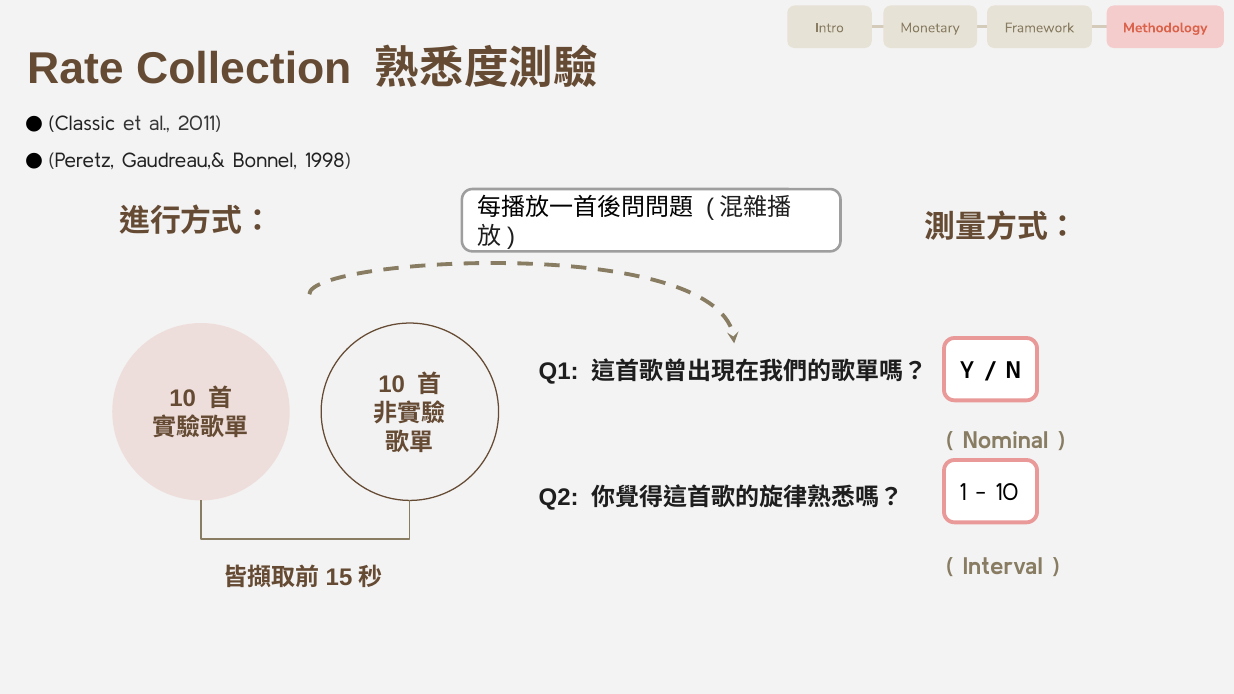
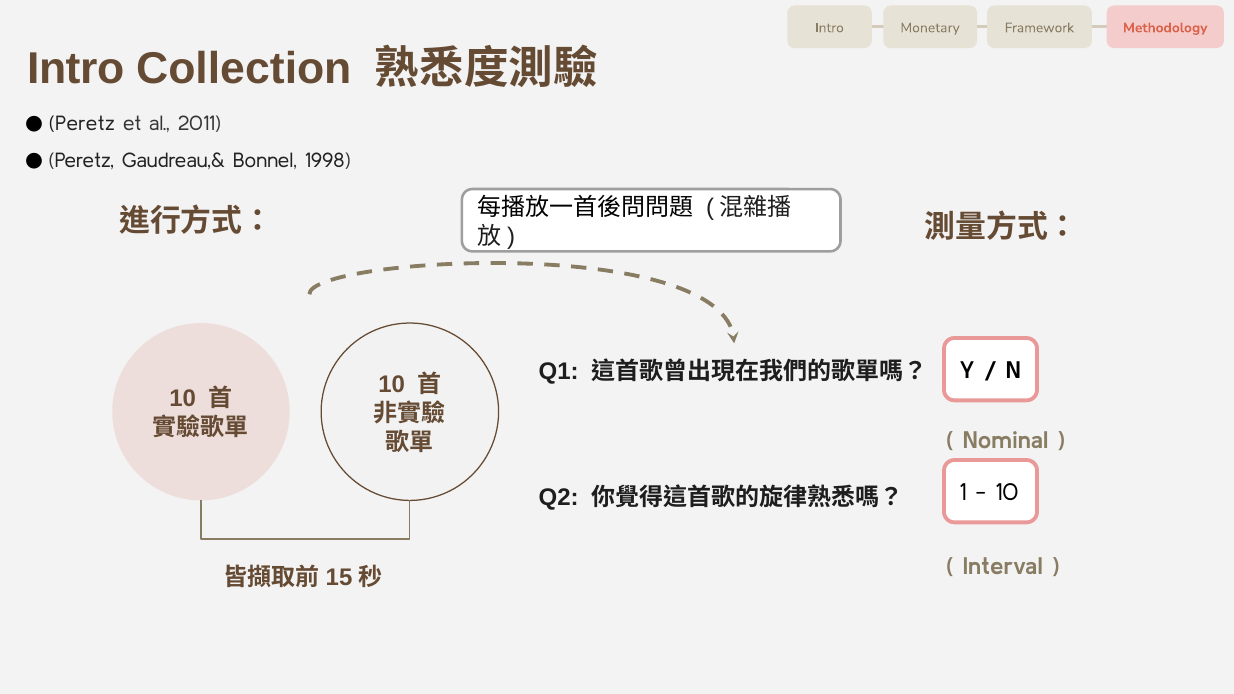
Rate at (75, 69): Rate -> Intro
Classic at (82, 124): Classic -> Peretz
